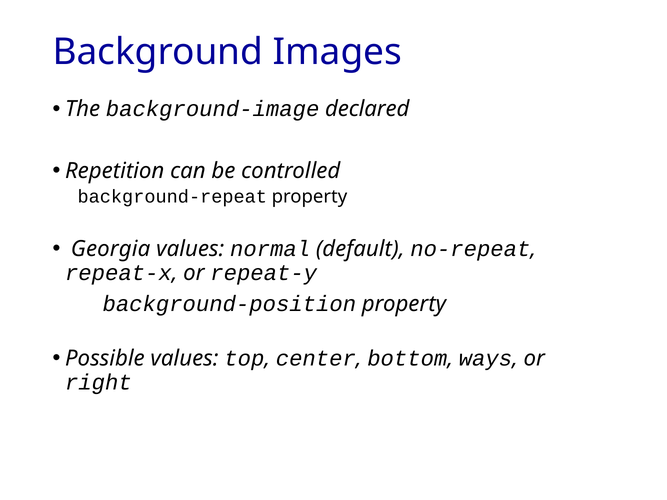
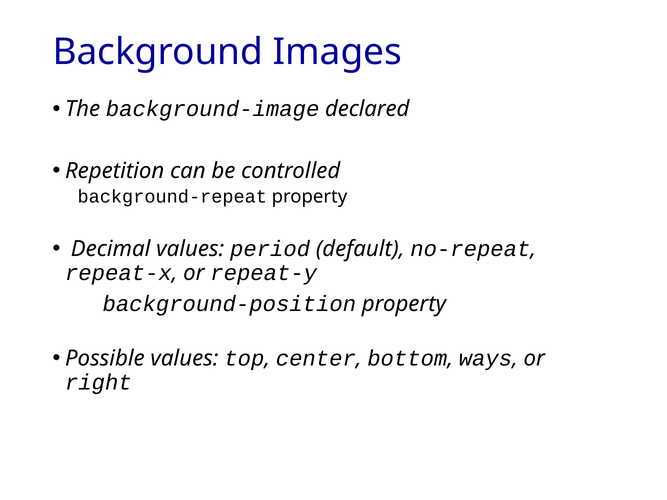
Georgia: Georgia -> Decimal
normal: normal -> period
